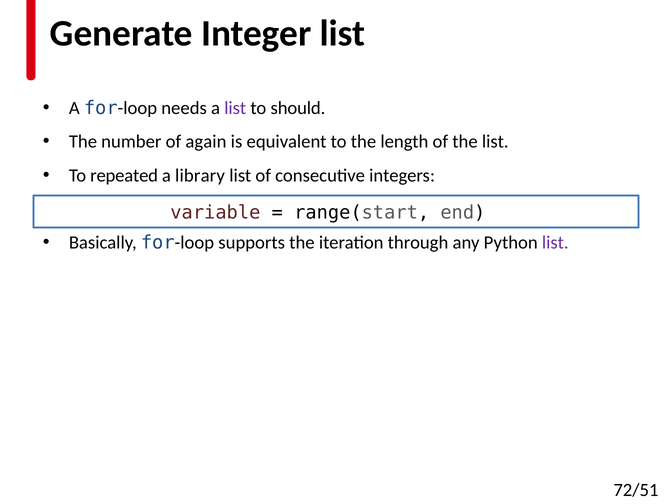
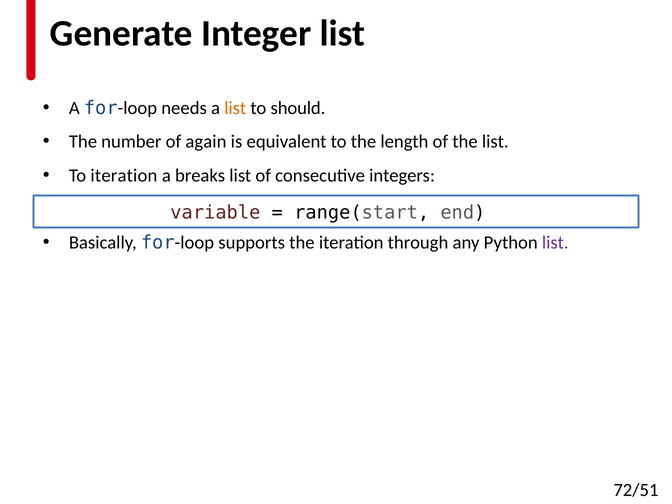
list at (235, 108) colour: purple -> orange
To repeated: repeated -> iteration
library: library -> breaks
